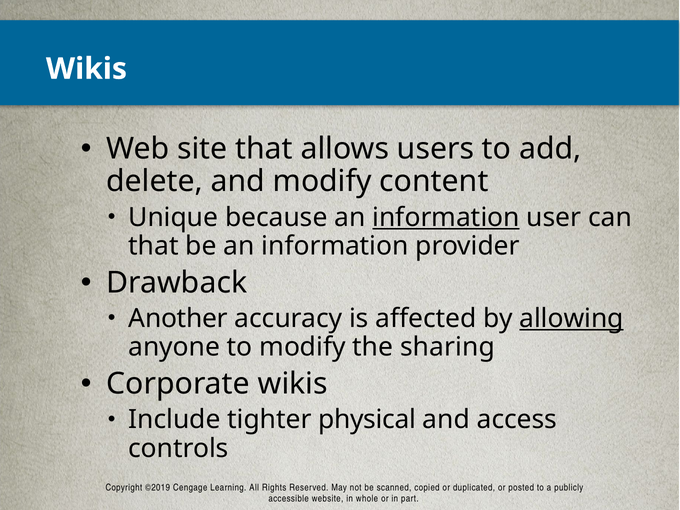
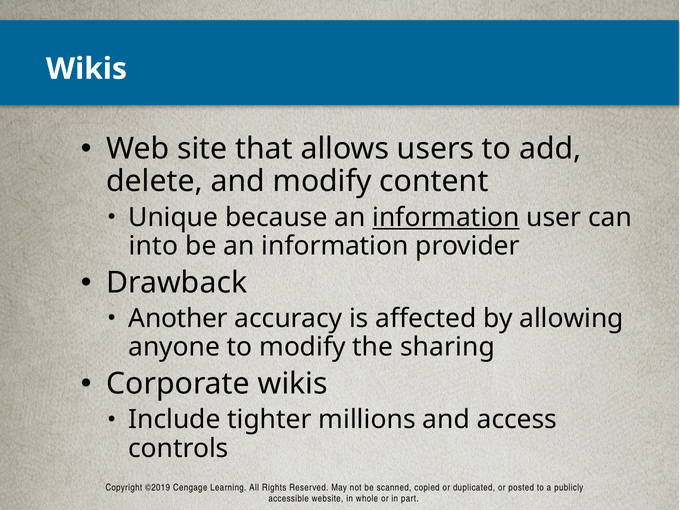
that at (153, 246): that -> into
allowing underline: present -> none
physical: physical -> millions
